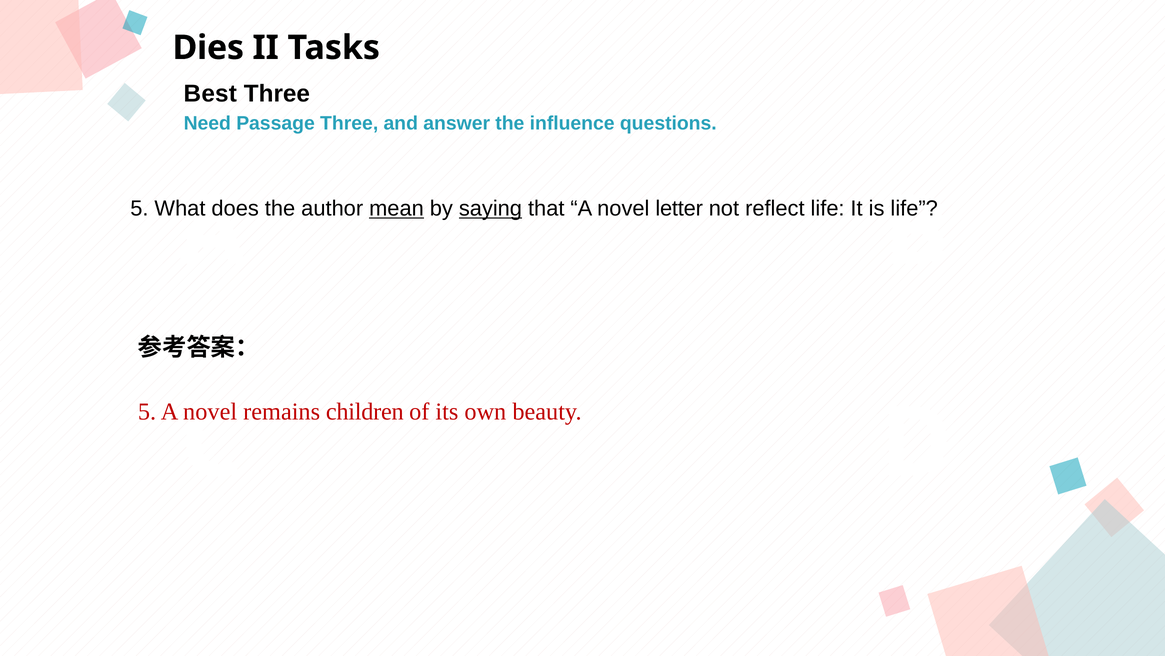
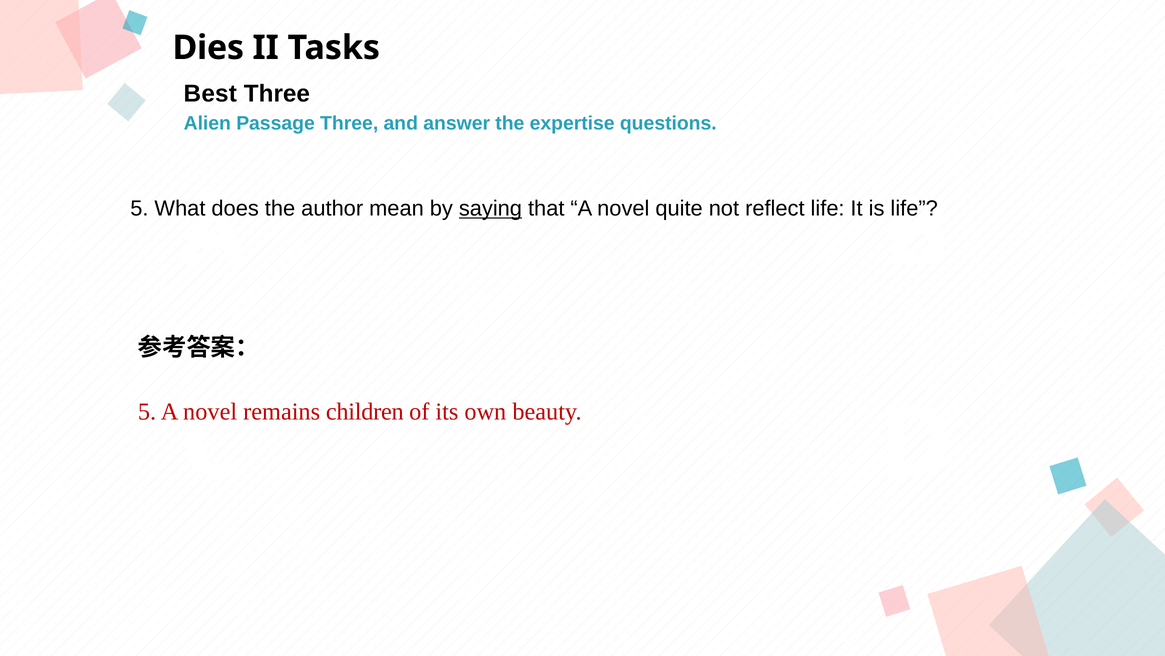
Need: Need -> Alien
influence: influence -> expertise
mean underline: present -> none
letter: letter -> quite
